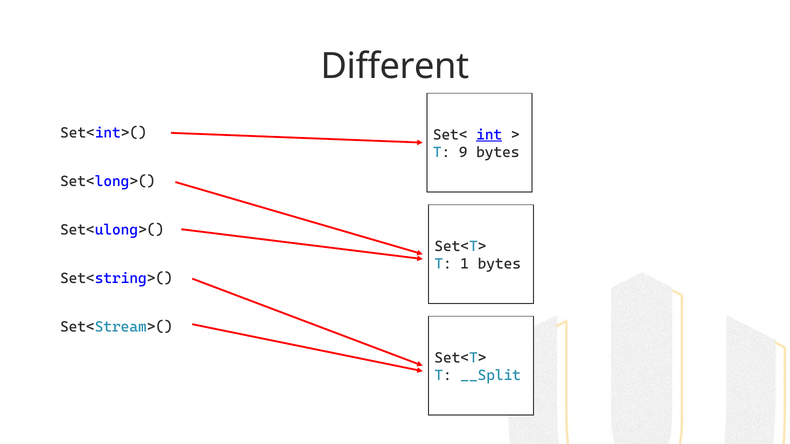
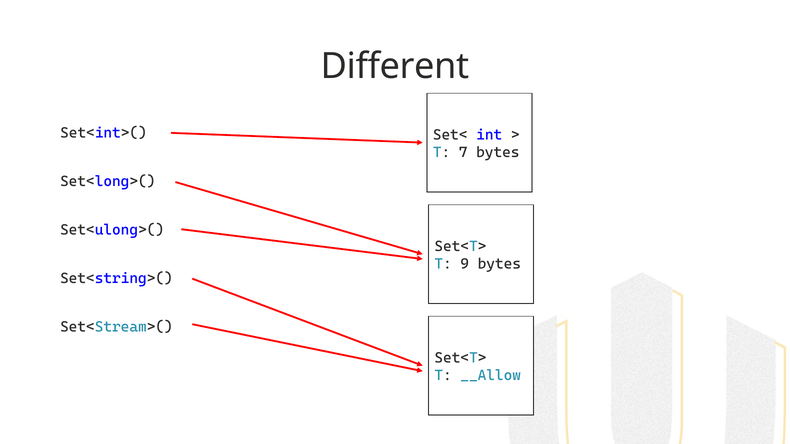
int underline: present -> none
9: 9 -> 7
1: 1 -> 9
__Split: __Split -> __Allow
